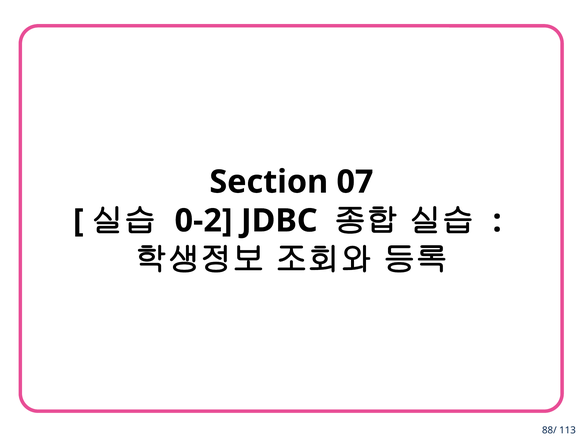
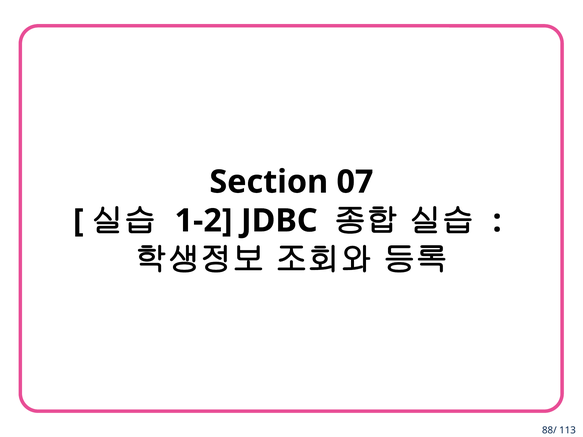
0-2: 0-2 -> 1-2
